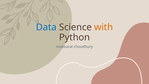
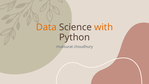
Data colour: blue -> orange
